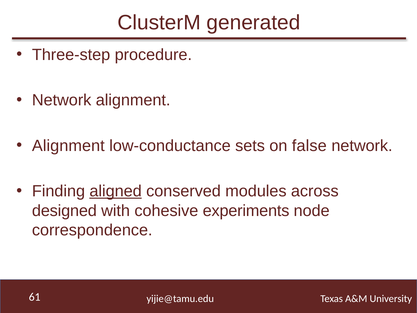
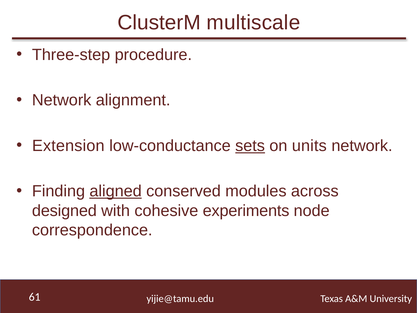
generated: generated -> multiscale
Alignment at (68, 146): Alignment -> Extension
sets underline: none -> present
false: false -> units
